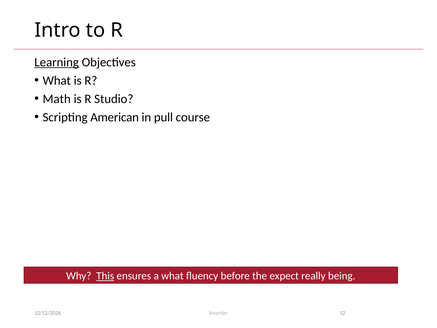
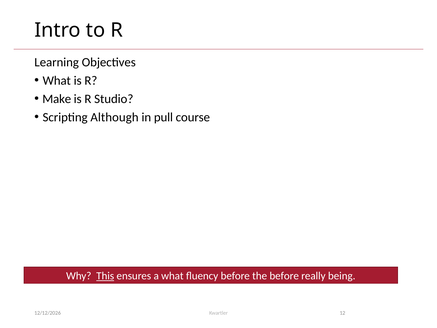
Learning underline: present -> none
Math: Math -> Make
American: American -> Although
the expect: expect -> before
